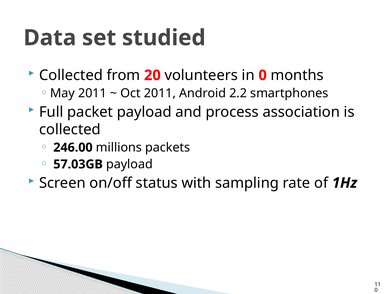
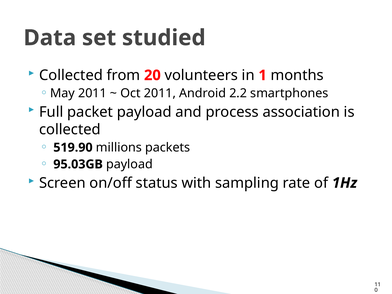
in 0: 0 -> 1
246.00: 246.00 -> 519.90
57.03GB: 57.03GB -> 95.03GB
